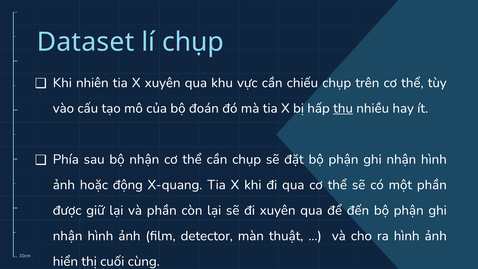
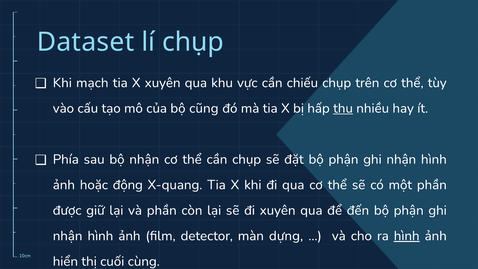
nhiên: nhiên -> mạch
đoán: đoán -> cũng
thuật: thuật -> dựng
hình at (407, 236) underline: none -> present
